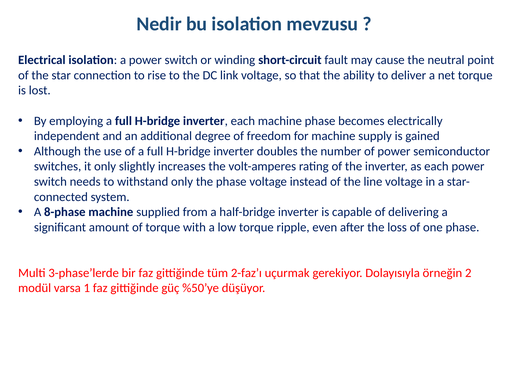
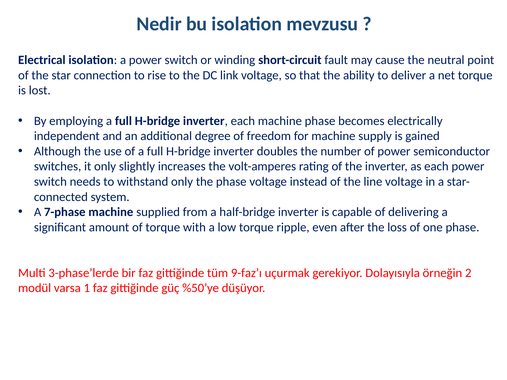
8-phase: 8-phase -> 7-phase
2-faz’ı: 2-faz’ı -> 9-faz’ı
